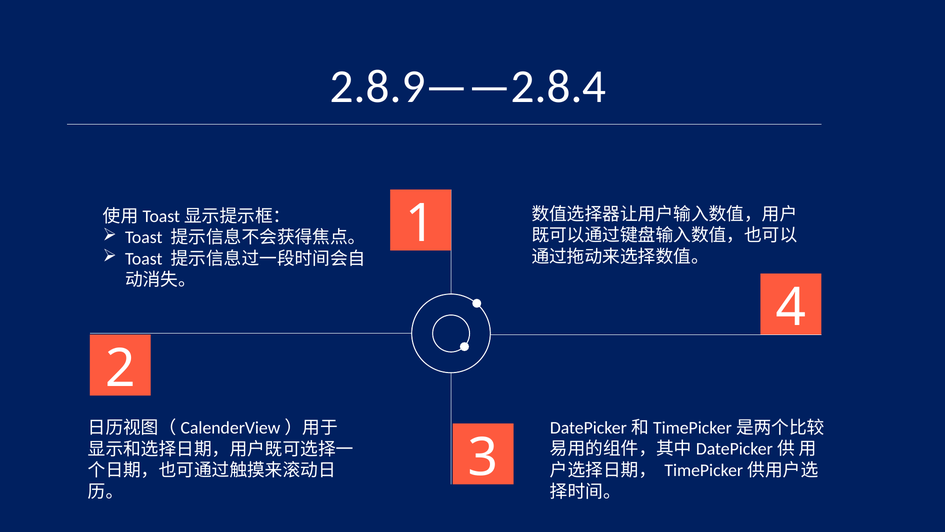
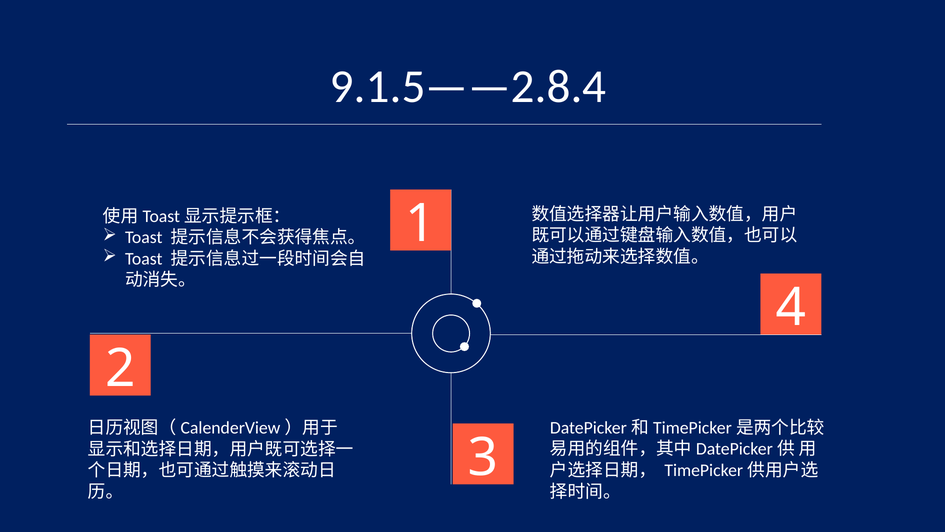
2.8.9——2.8.4: 2.8.9——2.8.4 -> 9.1.5——2.8.4
